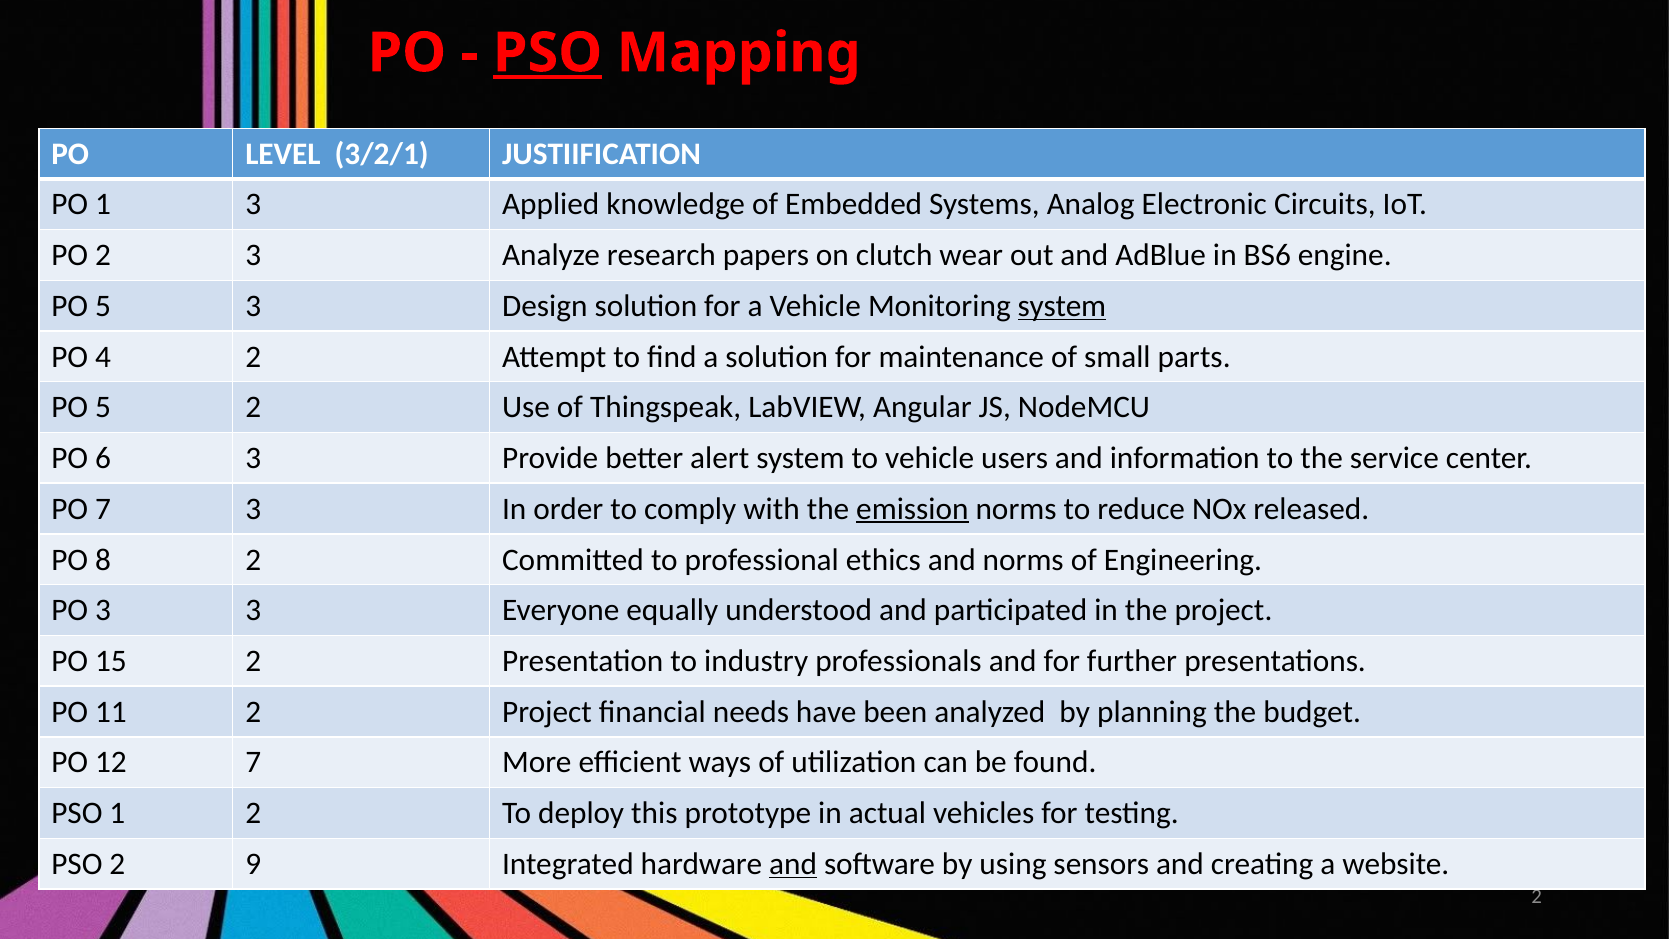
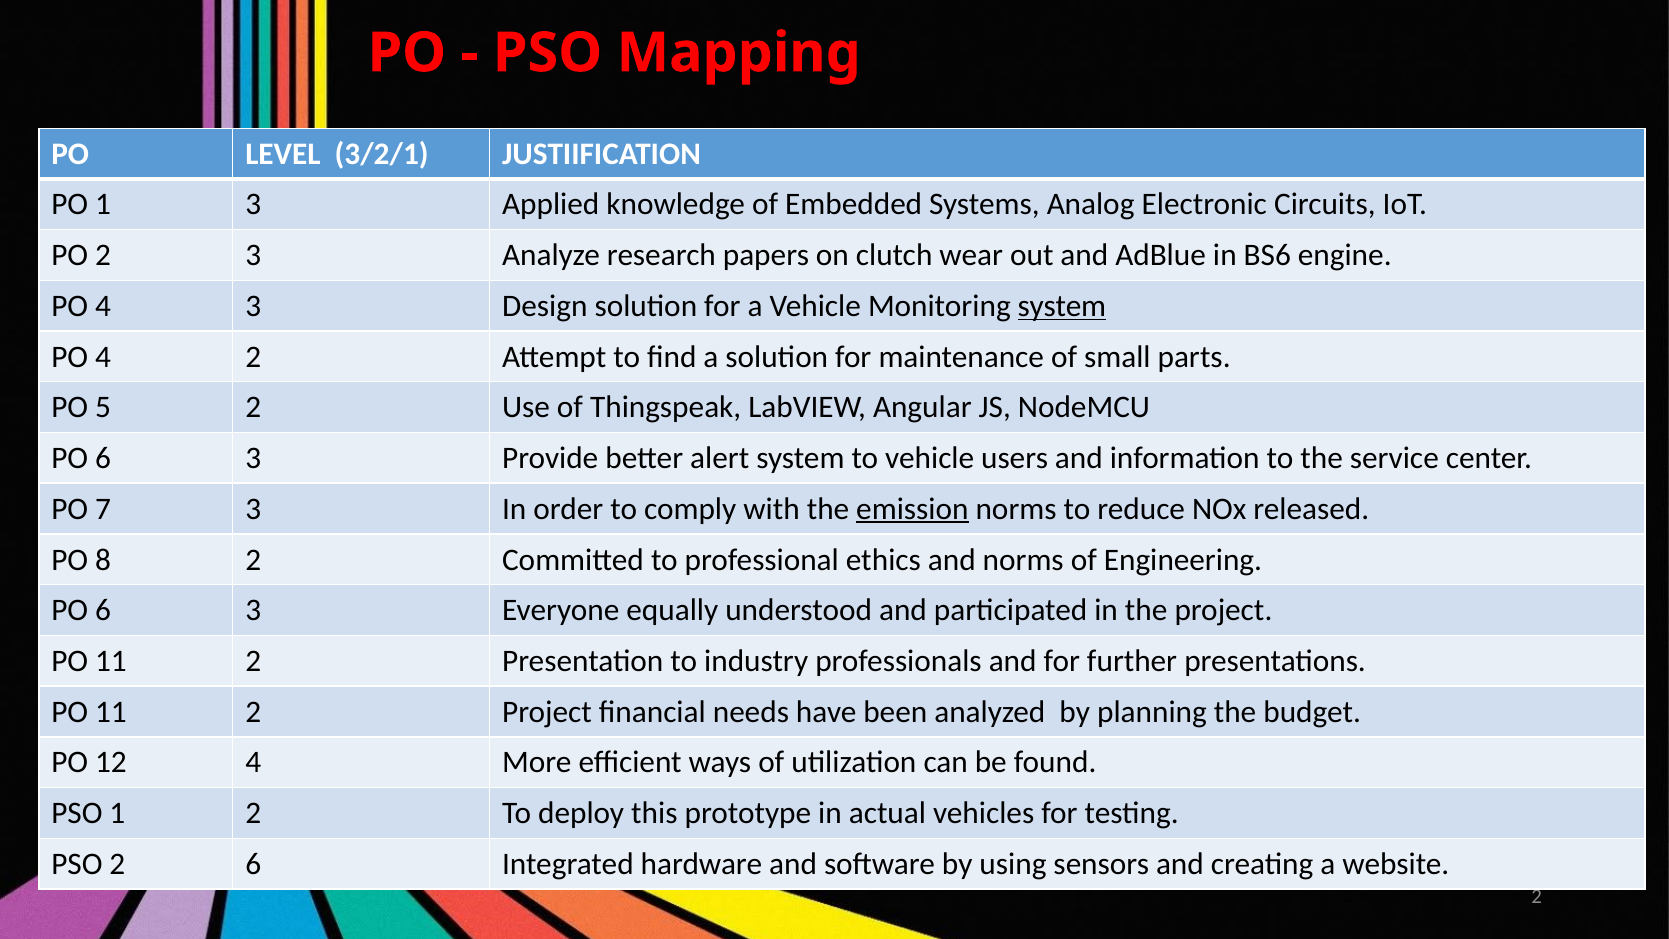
PSO at (548, 53) underline: present -> none
5 at (103, 306): 5 -> 4
3 at (103, 610): 3 -> 6
15 at (111, 661): 15 -> 11
12 7: 7 -> 4
2 9: 9 -> 6
and at (793, 864) underline: present -> none
